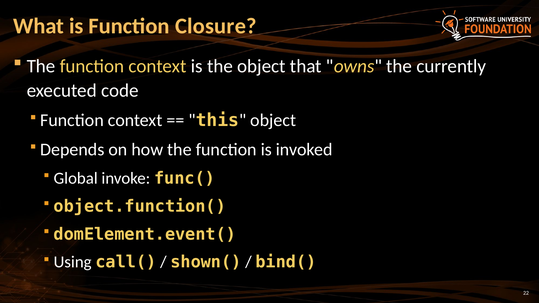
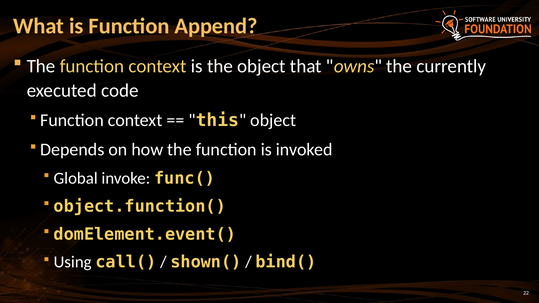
Closure: Closure -> Append
